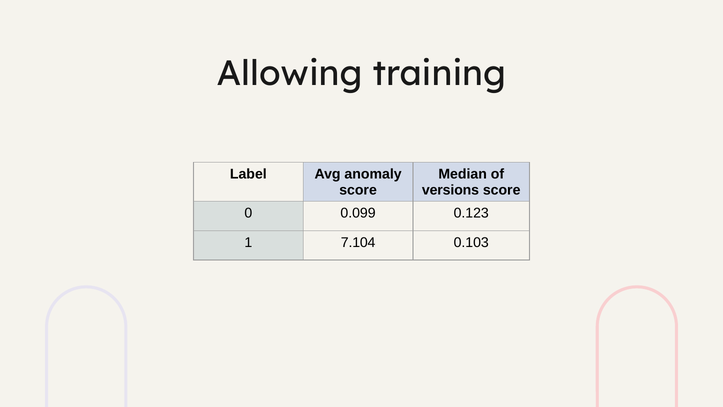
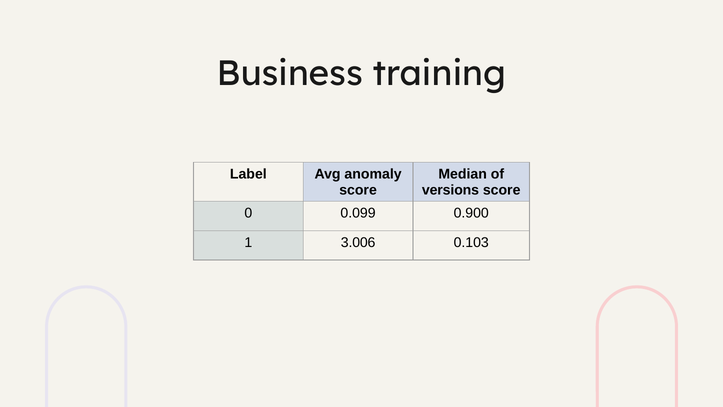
Allowing: Allowing -> Business
0.123: 0.123 -> 0.900
7.104: 7.104 -> 3.006
